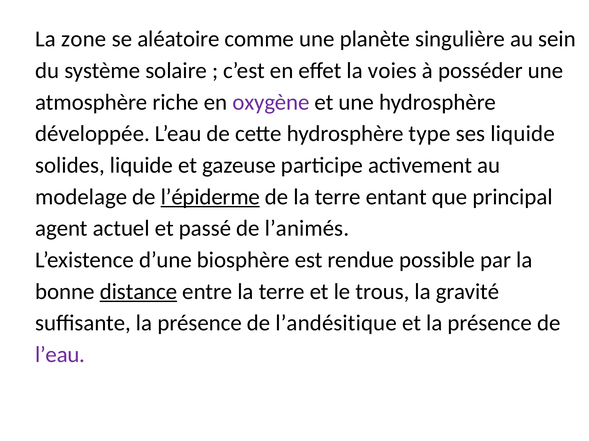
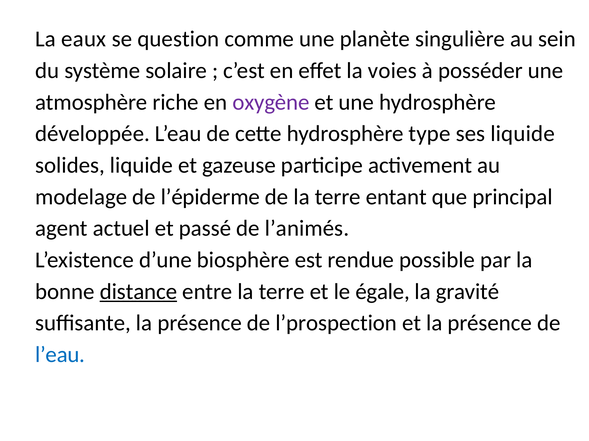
zone: zone -> eaux
aléatoire: aléatoire -> question
l’épiderme underline: present -> none
trous: trous -> égale
l’andésitique: l’andésitique -> l’prospection
l’eau at (60, 355) colour: purple -> blue
